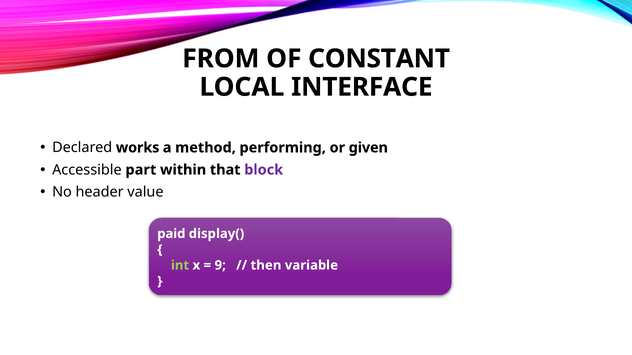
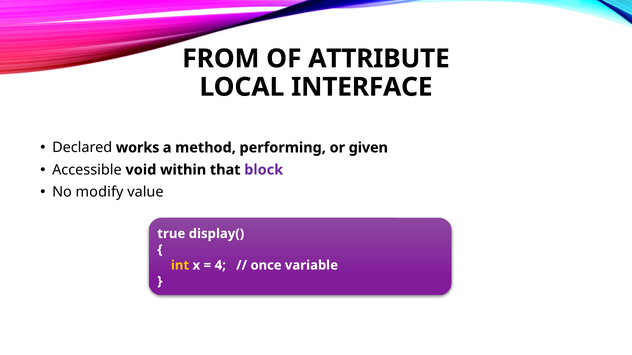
CONSTANT: CONSTANT -> ATTRIBUTE
part: part -> void
header: header -> modify
paid: paid -> true
int colour: light green -> yellow
9: 9 -> 4
then: then -> once
